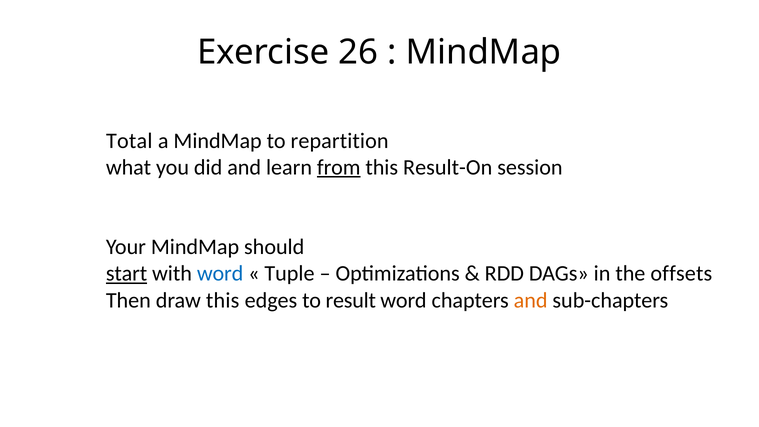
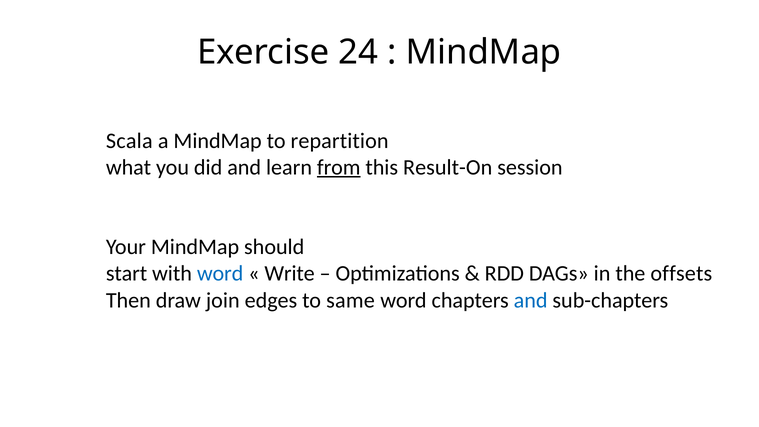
26: 26 -> 24
Total: Total -> Scala
start underline: present -> none
Tuple: Tuple -> Write
draw this: this -> join
result: result -> same
and at (531, 300) colour: orange -> blue
